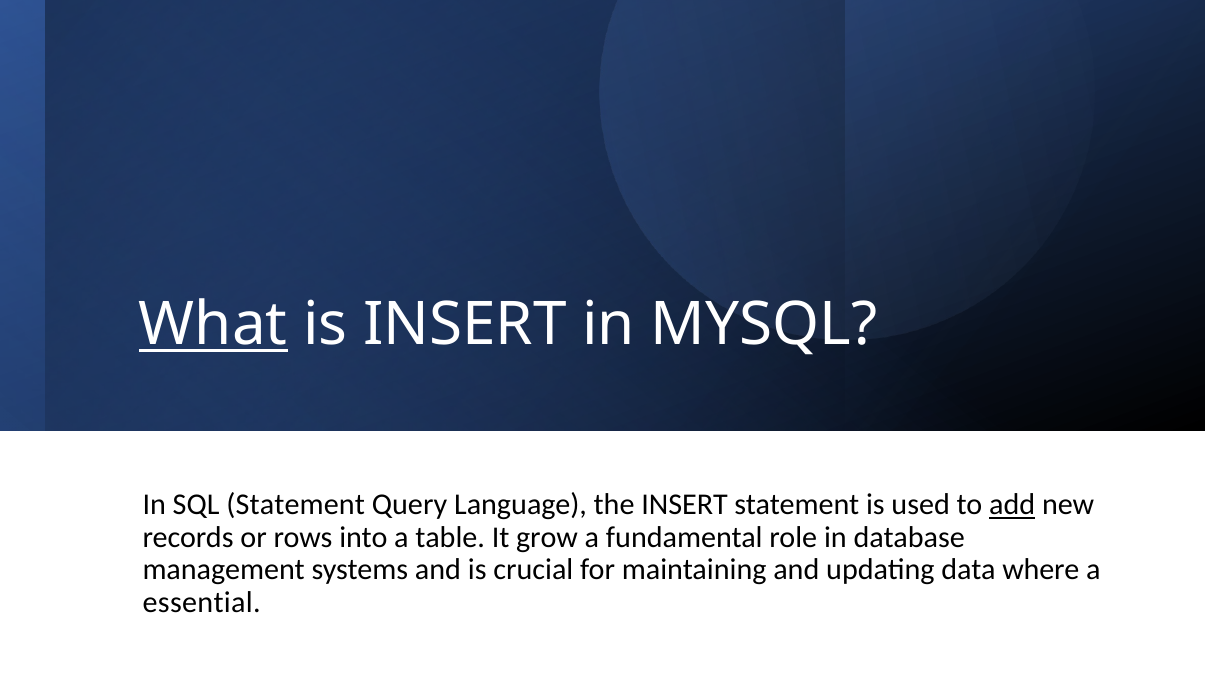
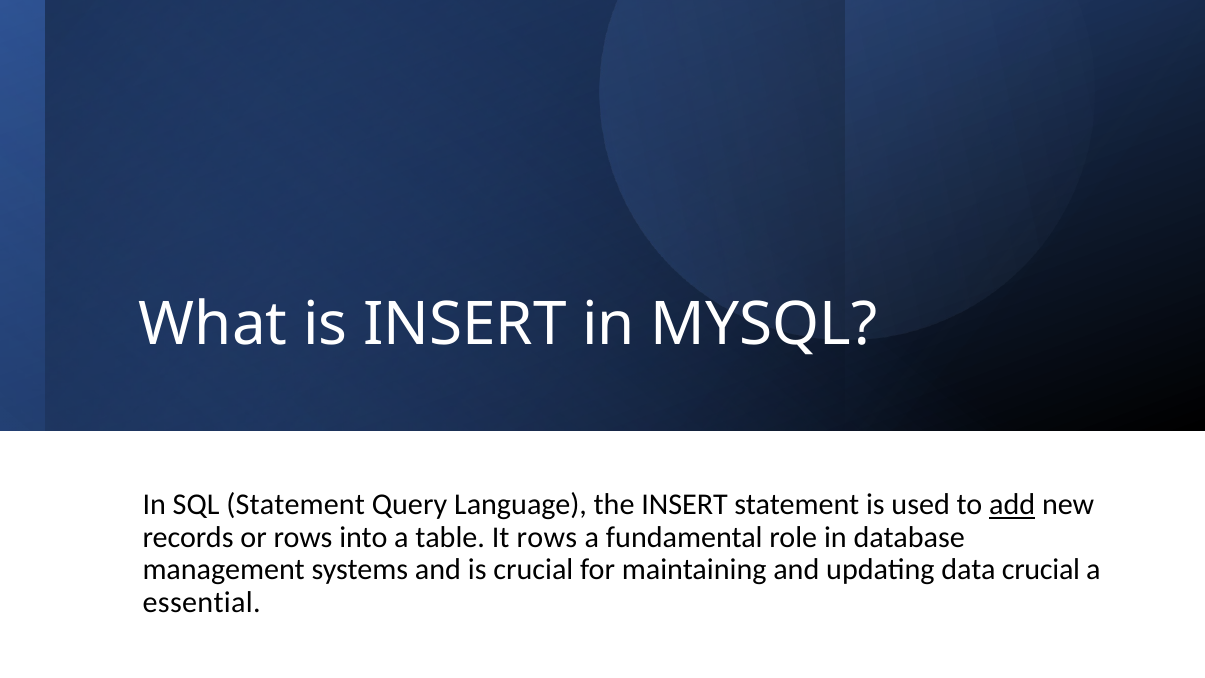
What underline: present -> none
It grow: grow -> rows
data where: where -> crucial
